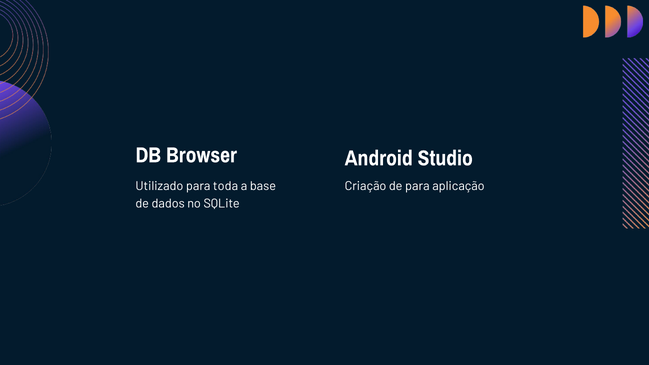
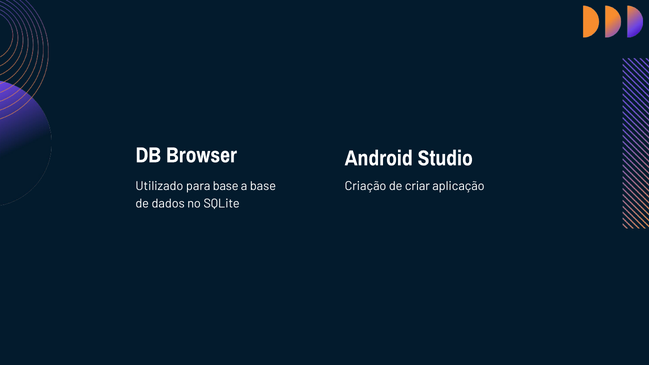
para toda: toda -> base
de para: para -> criar
